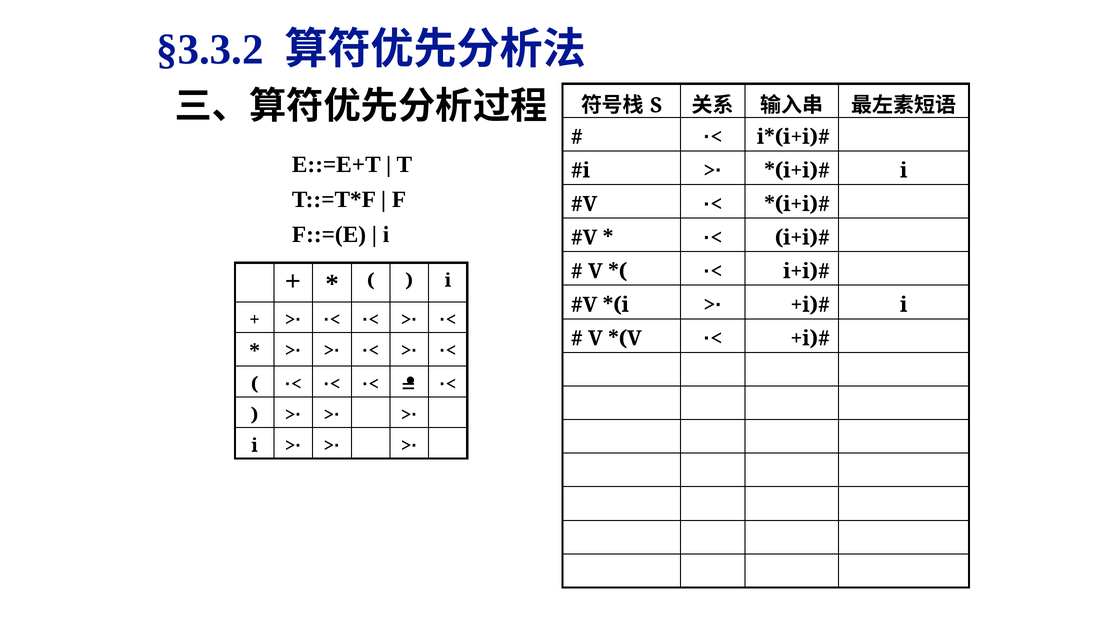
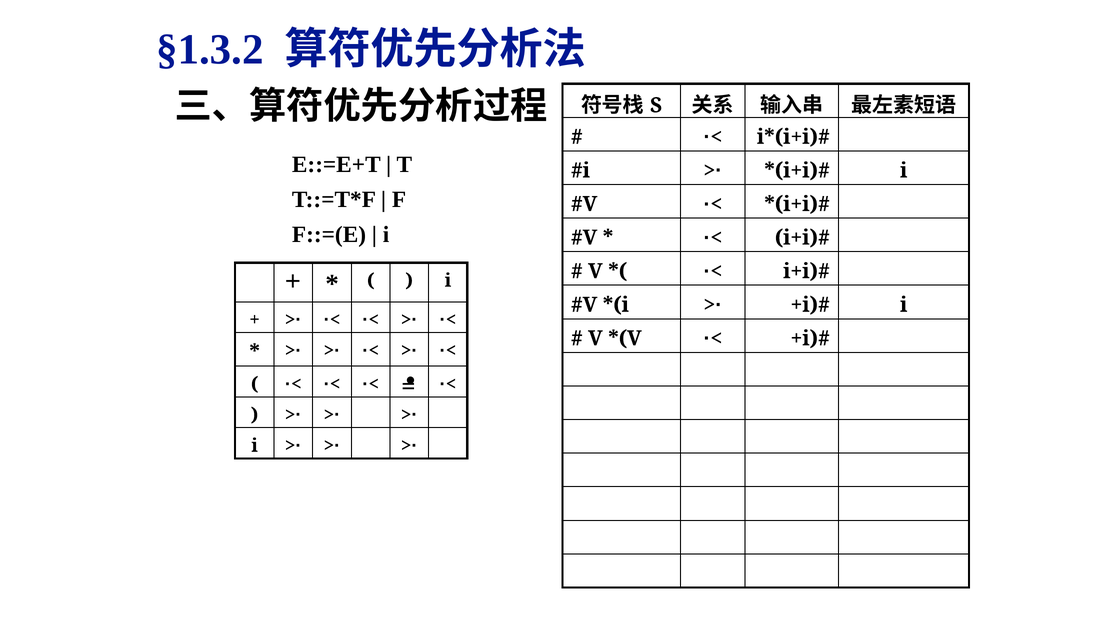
§3.3.2: §3.3.2 -> §1.3.2
